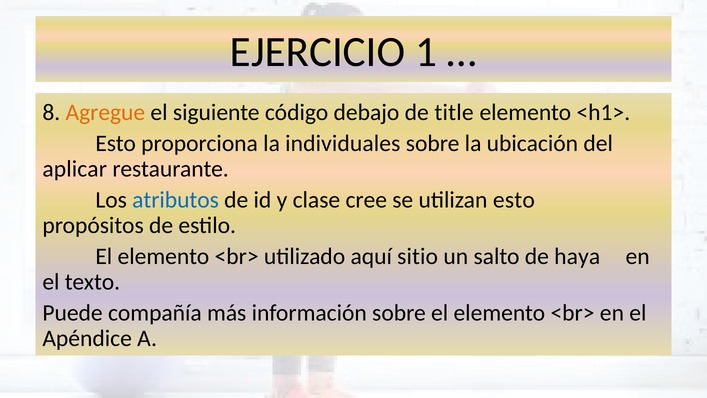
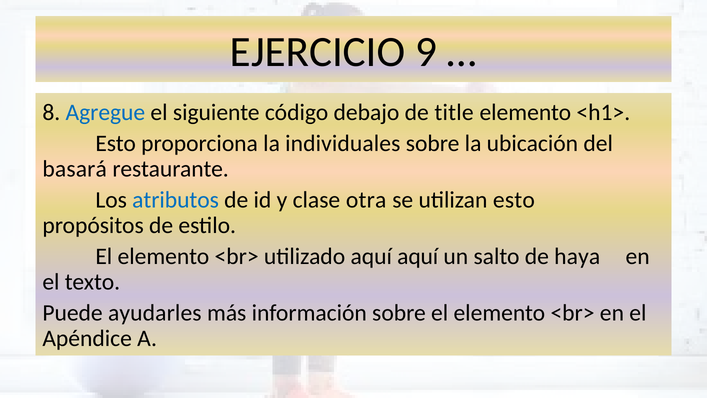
1: 1 -> 9
Agregue colour: orange -> blue
aplicar: aplicar -> basará
cree: cree -> otra
aquí sitio: sitio -> aquí
compañía: compañía -> ayudarles
